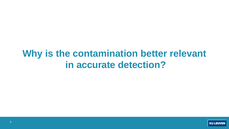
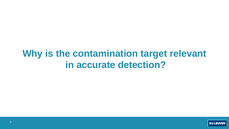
better: better -> target
